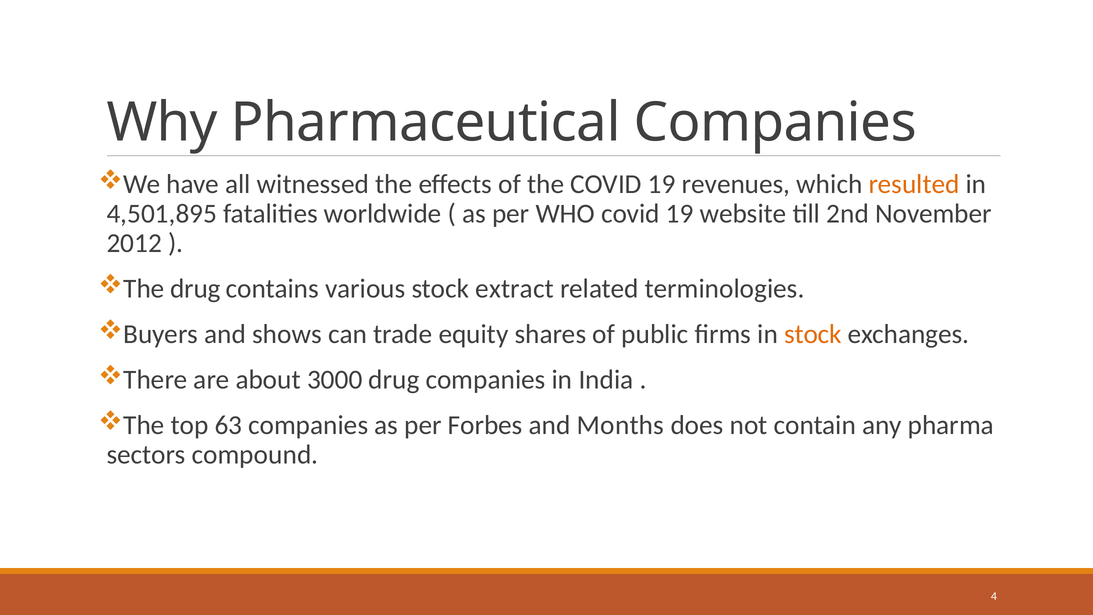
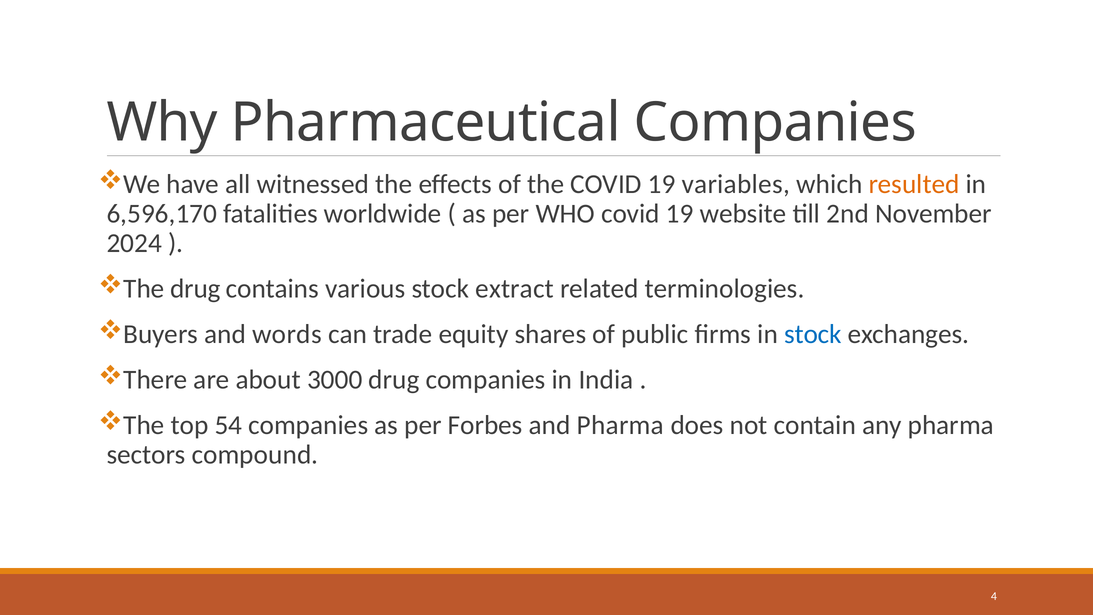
revenues: revenues -> variables
4,501,895: 4,501,895 -> 6,596,170
2012: 2012 -> 2024
shows: shows -> words
stock at (813, 334) colour: orange -> blue
63: 63 -> 54
and Months: Months -> Pharma
